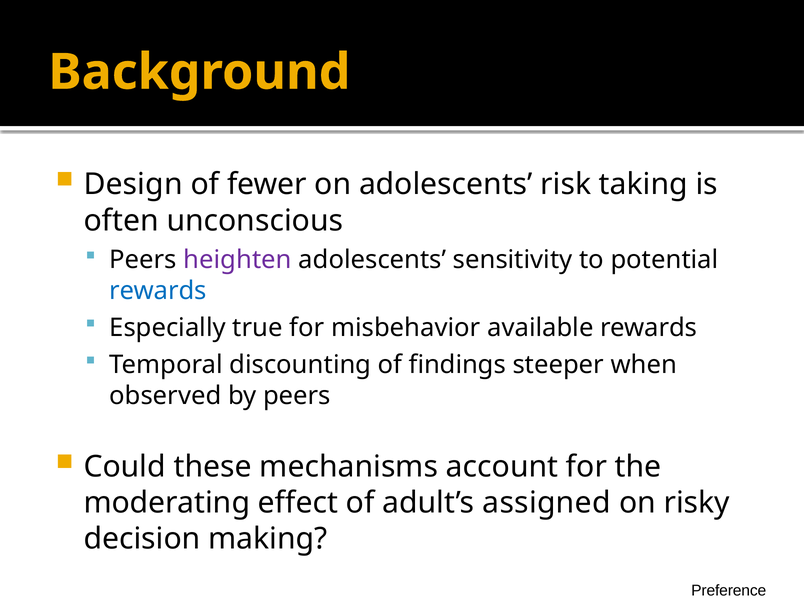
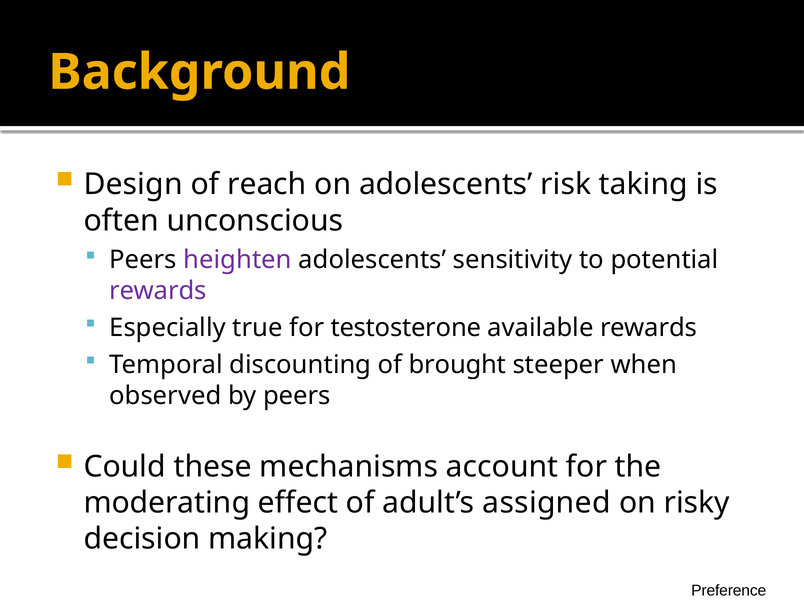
fewer: fewer -> reach
rewards at (158, 291) colour: blue -> purple
misbehavior: misbehavior -> testosterone
findings: findings -> brought
